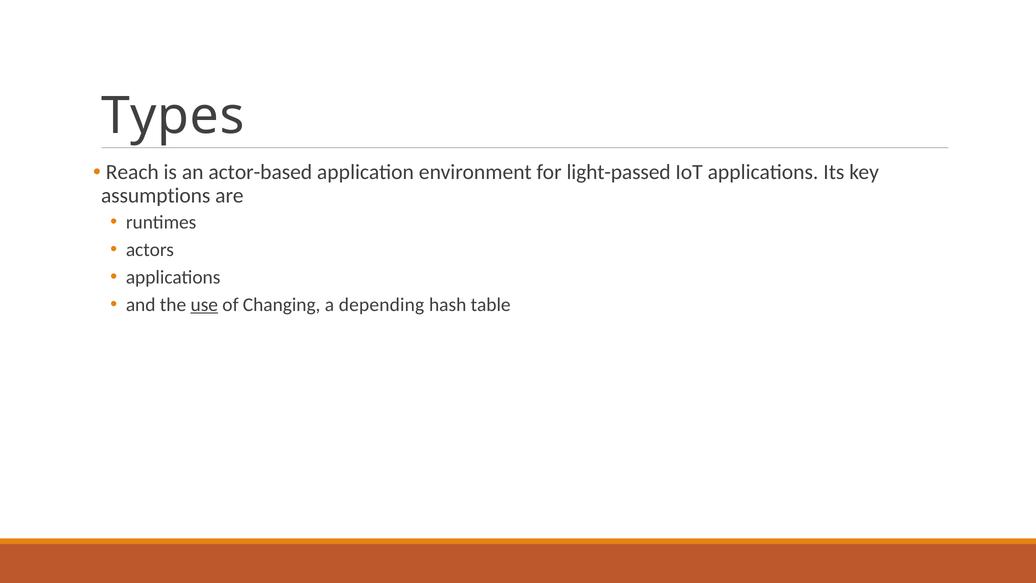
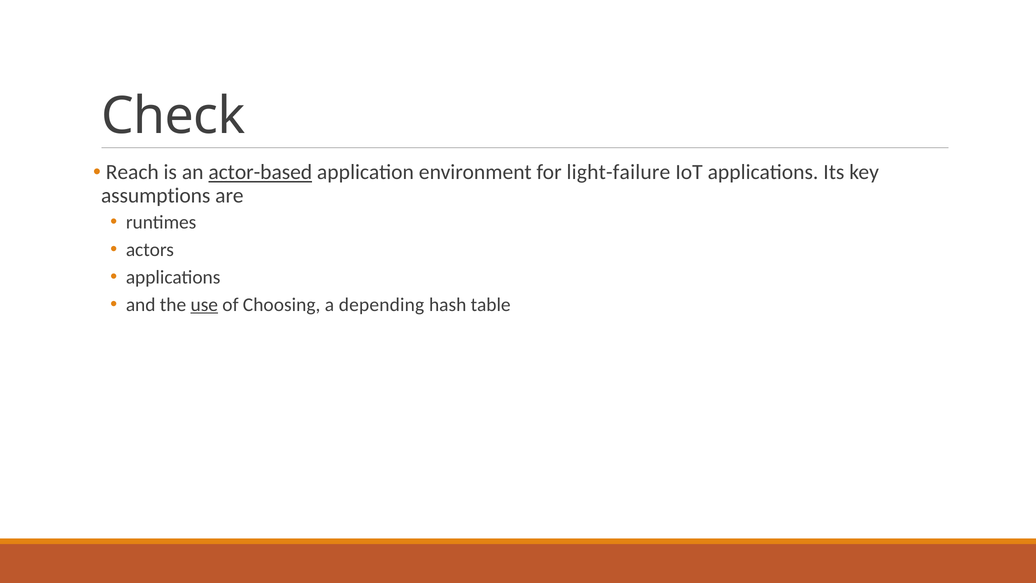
Types: Types -> Check
actor-based underline: none -> present
light-passed: light-passed -> light-failure
Changing: Changing -> Choosing
